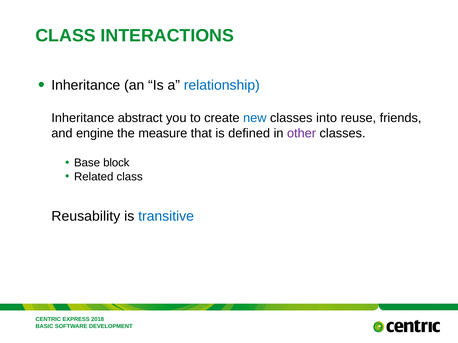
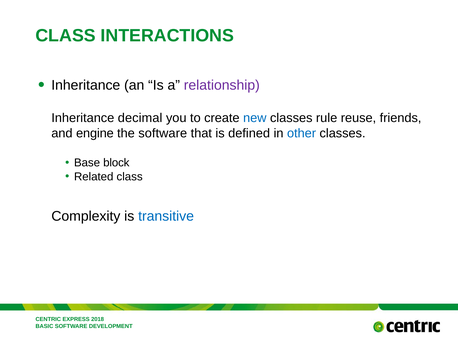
relationship colour: blue -> purple
abstract: abstract -> decimal
into: into -> rule
the measure: measure -> software
other colour: purple -> blue
Reusability: Reusability -> Complexity
